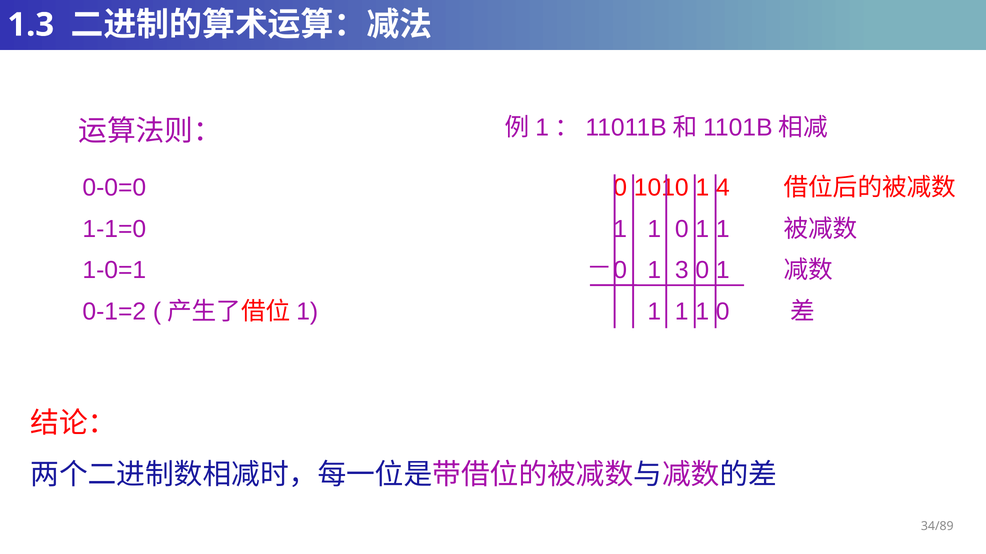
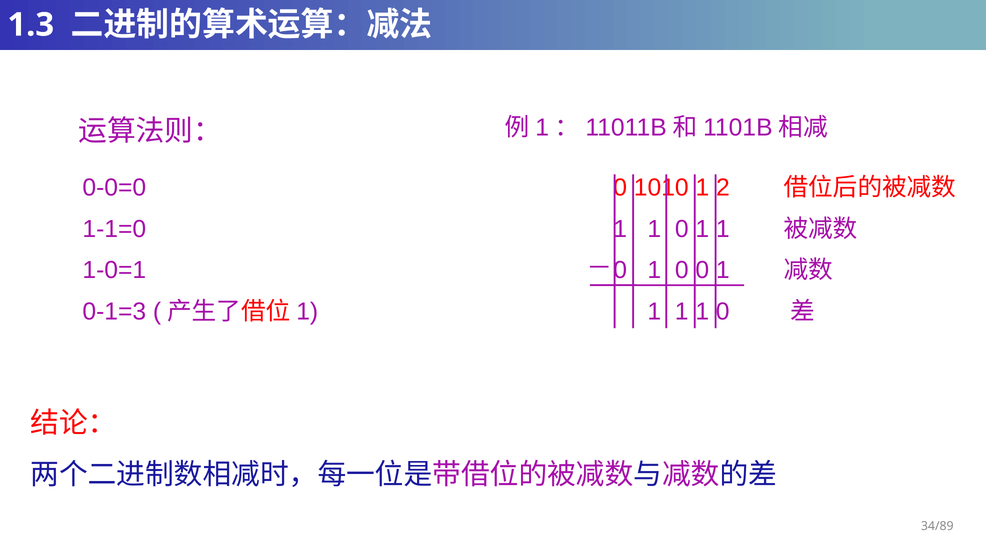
4: 4 -> 2
0 1 3: 3 -> 0
0-1=2: 0-1=2 -> 0-1=3
